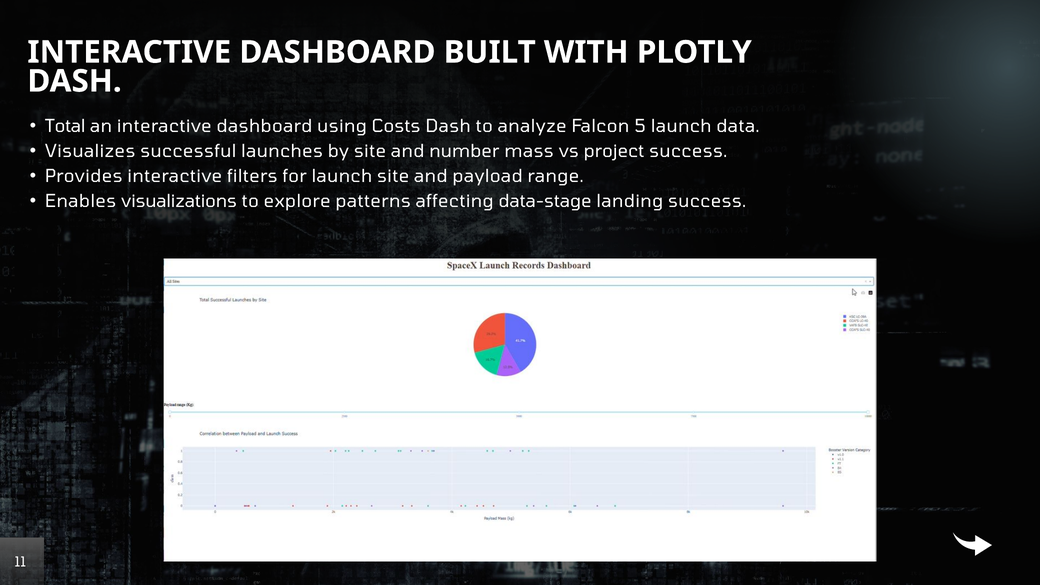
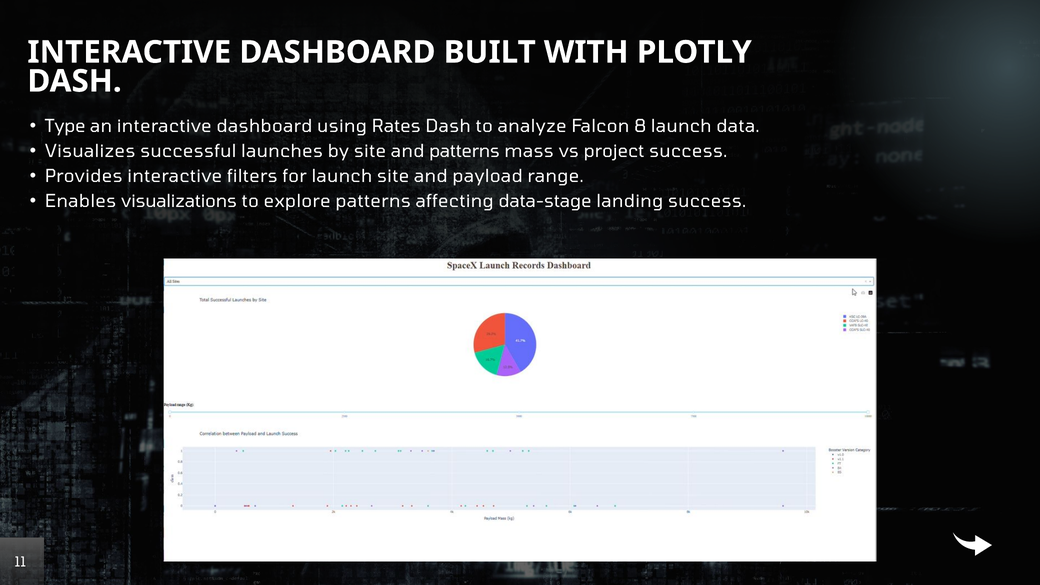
Total: Total -> Type
Costs: Costs -> Rates
5: 5 -> 8
and number: number -> patterns
